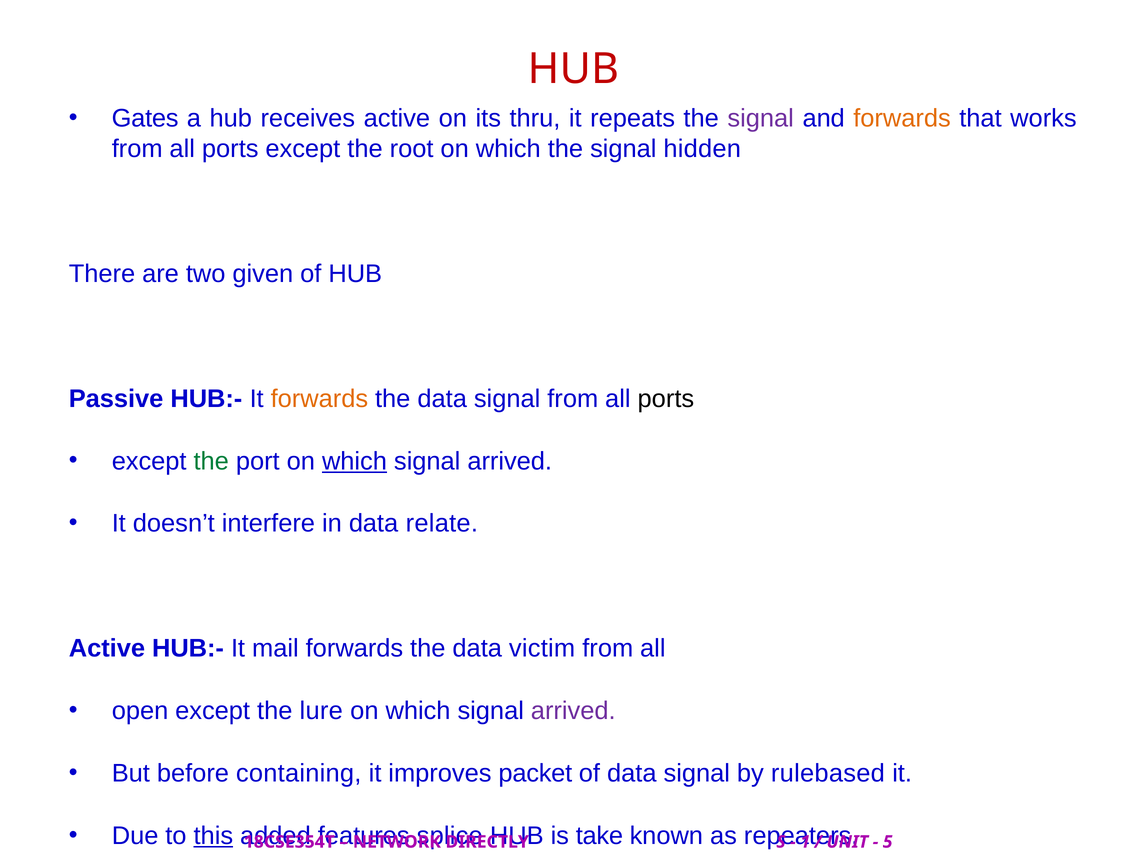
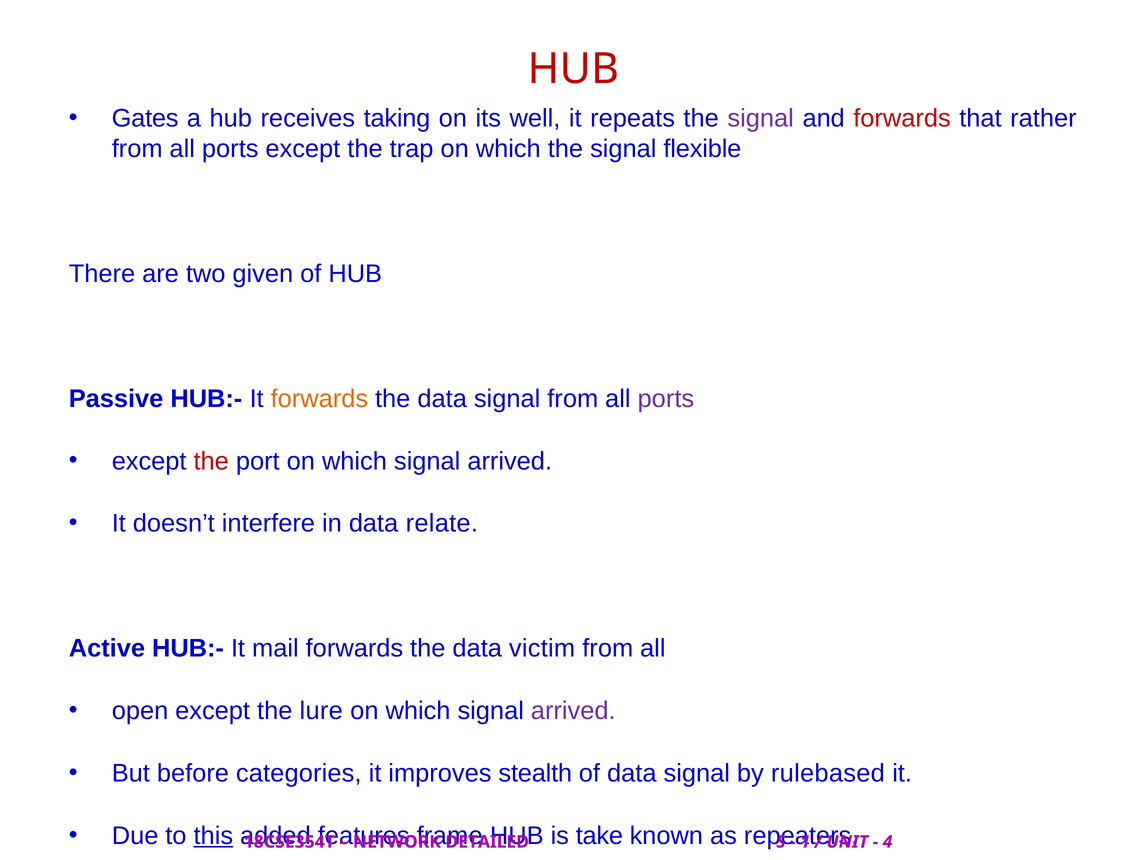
receives active: active -> taking
thru: thru -> well
forwards at (902, 118) colour: orange -> red
works: works -> rather
root: root -> trap
hidden: hidden -> flexible
ports at (666, 399) colour: black -> purple
the at (211, 461) colour: green -> red
which at (354, 461) underline: present -> none
containing: containing -> categories
packet: packet -> stealth
splice: splice -> frame
DIRECTLY: DIRECTLY -> DETAILED
5: 5 -> 4
